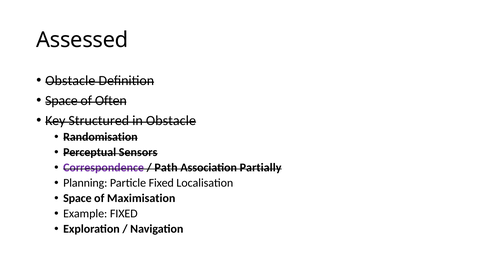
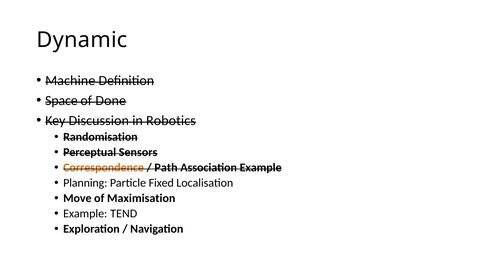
Assessed: Assessed -> Dynamic
Obstacle at (70, 81): Obstacle -> Machine
Often: Often -> Done
Structured: Structured -> Discussion
in Obstacle: Obstacle -> Robotics
Correspondence colour: purple -> orange
Association Partially: Partially -> Example
Space at (77, 199): Space -> Move
Example FIXED: FIXED -> TEND
